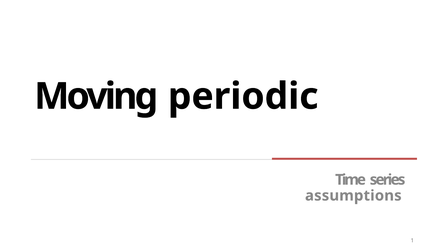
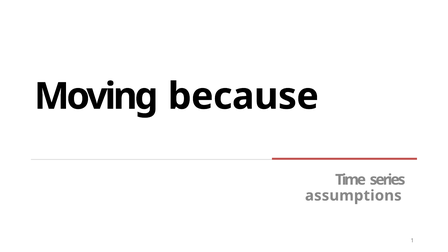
periodic: periodic -> because
